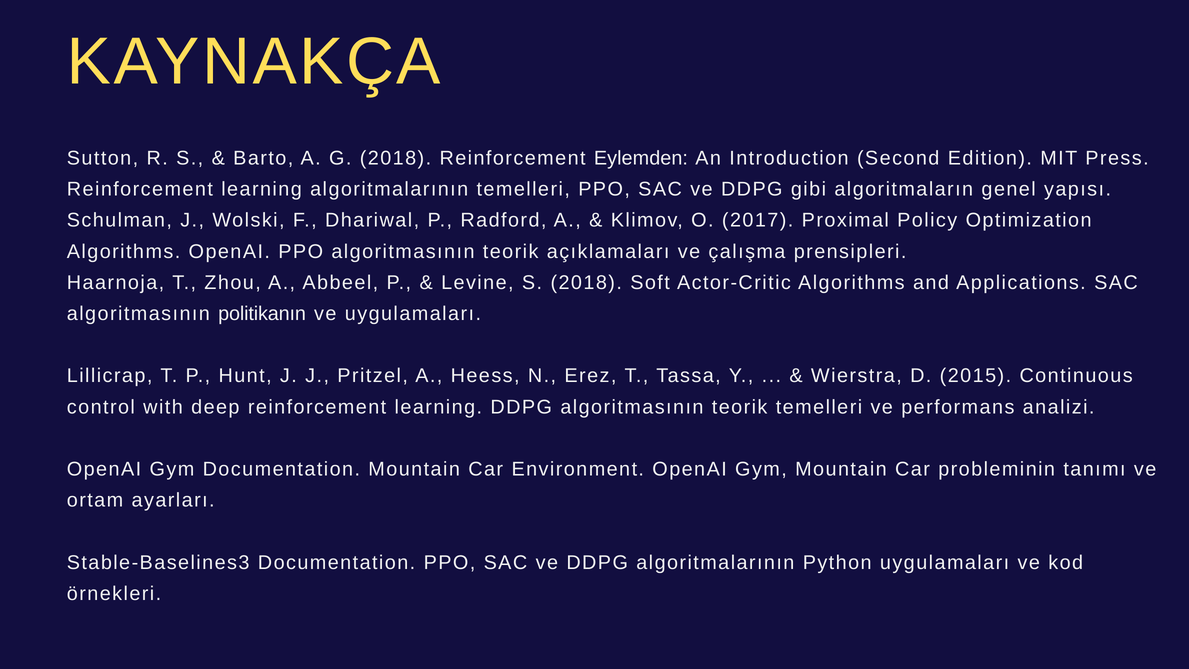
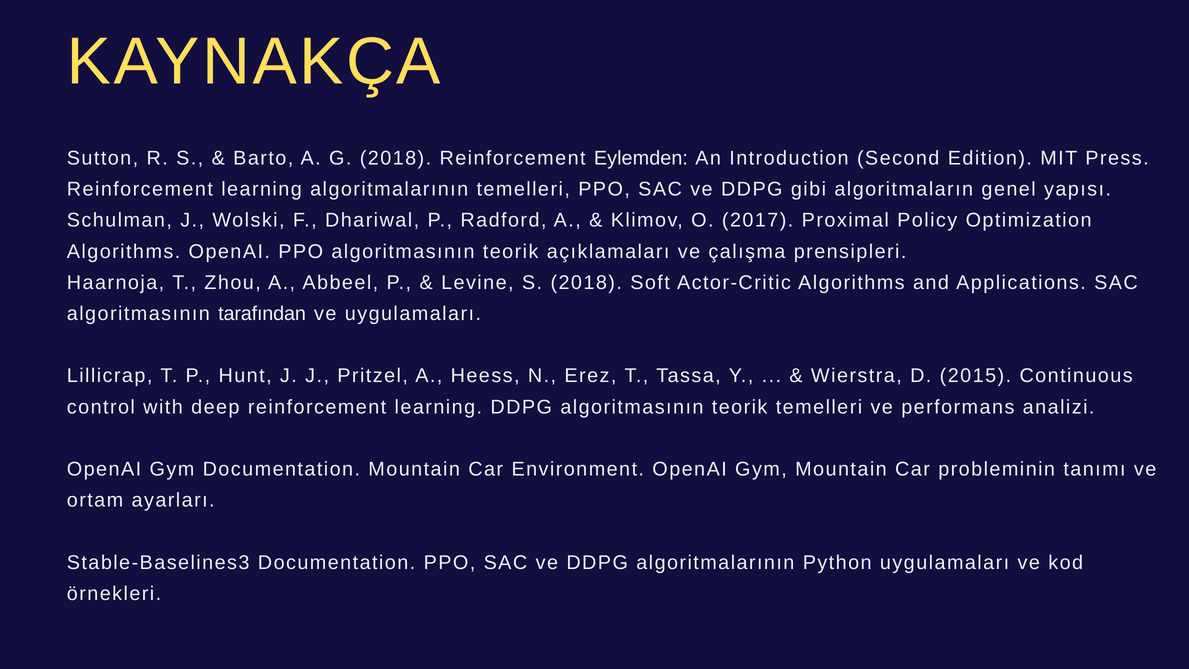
politikanın: politikanın -> tarafından
